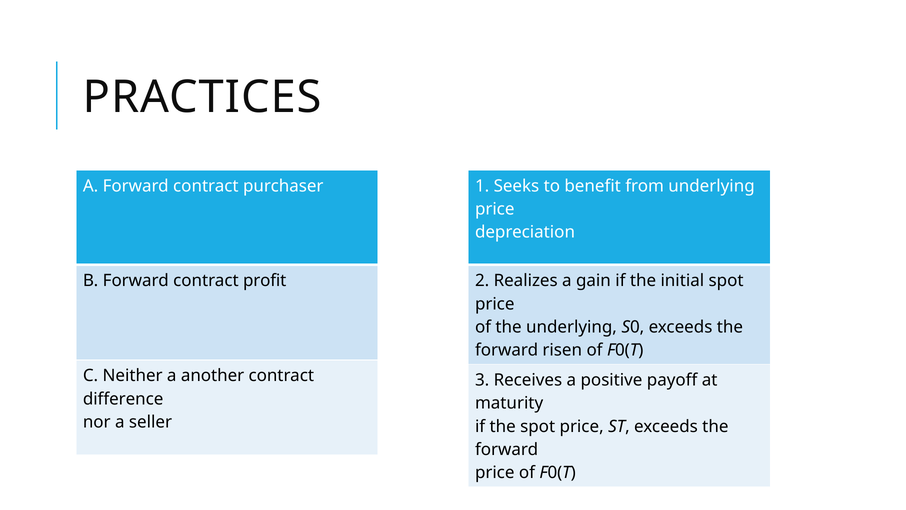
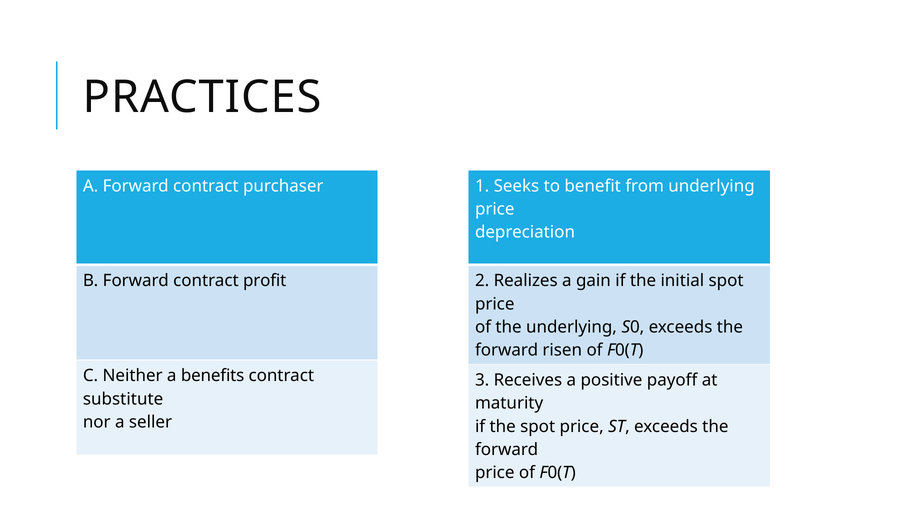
another: another -> benefits
difference: difference -> substitute
